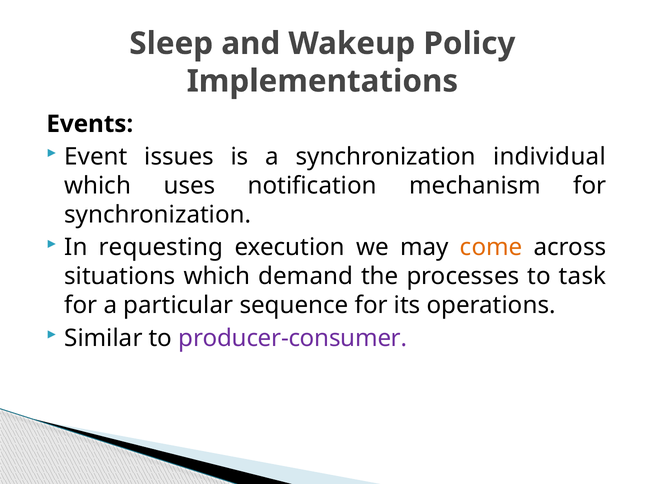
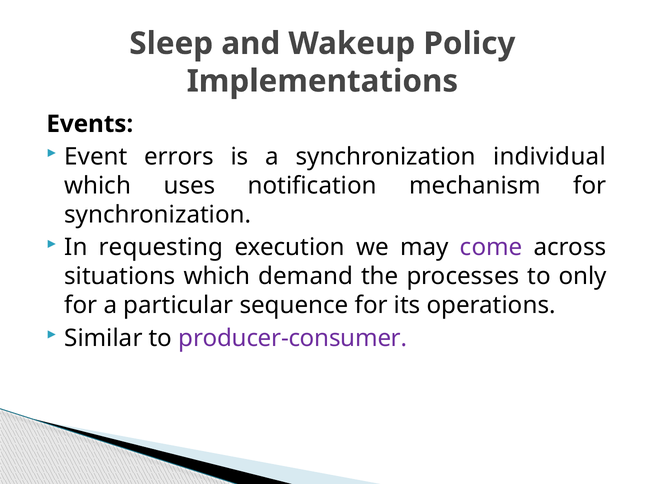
issues: issues -> errors
come colour: orange -> purple
task: task -> only
